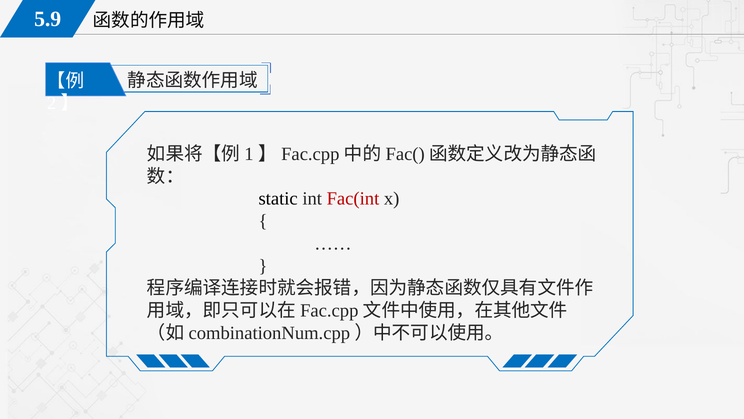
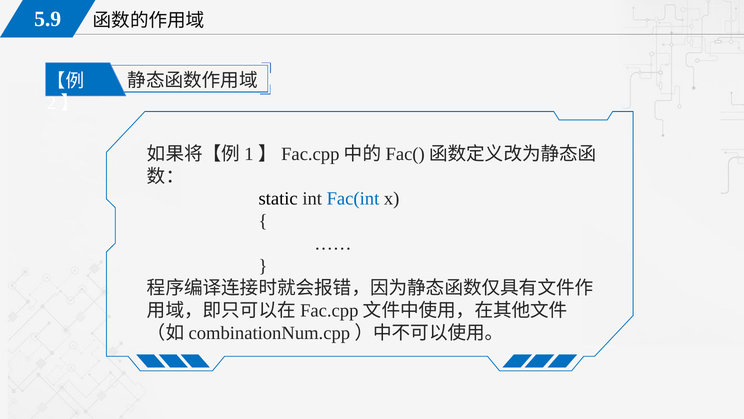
Fac(int colour: red -> blue
